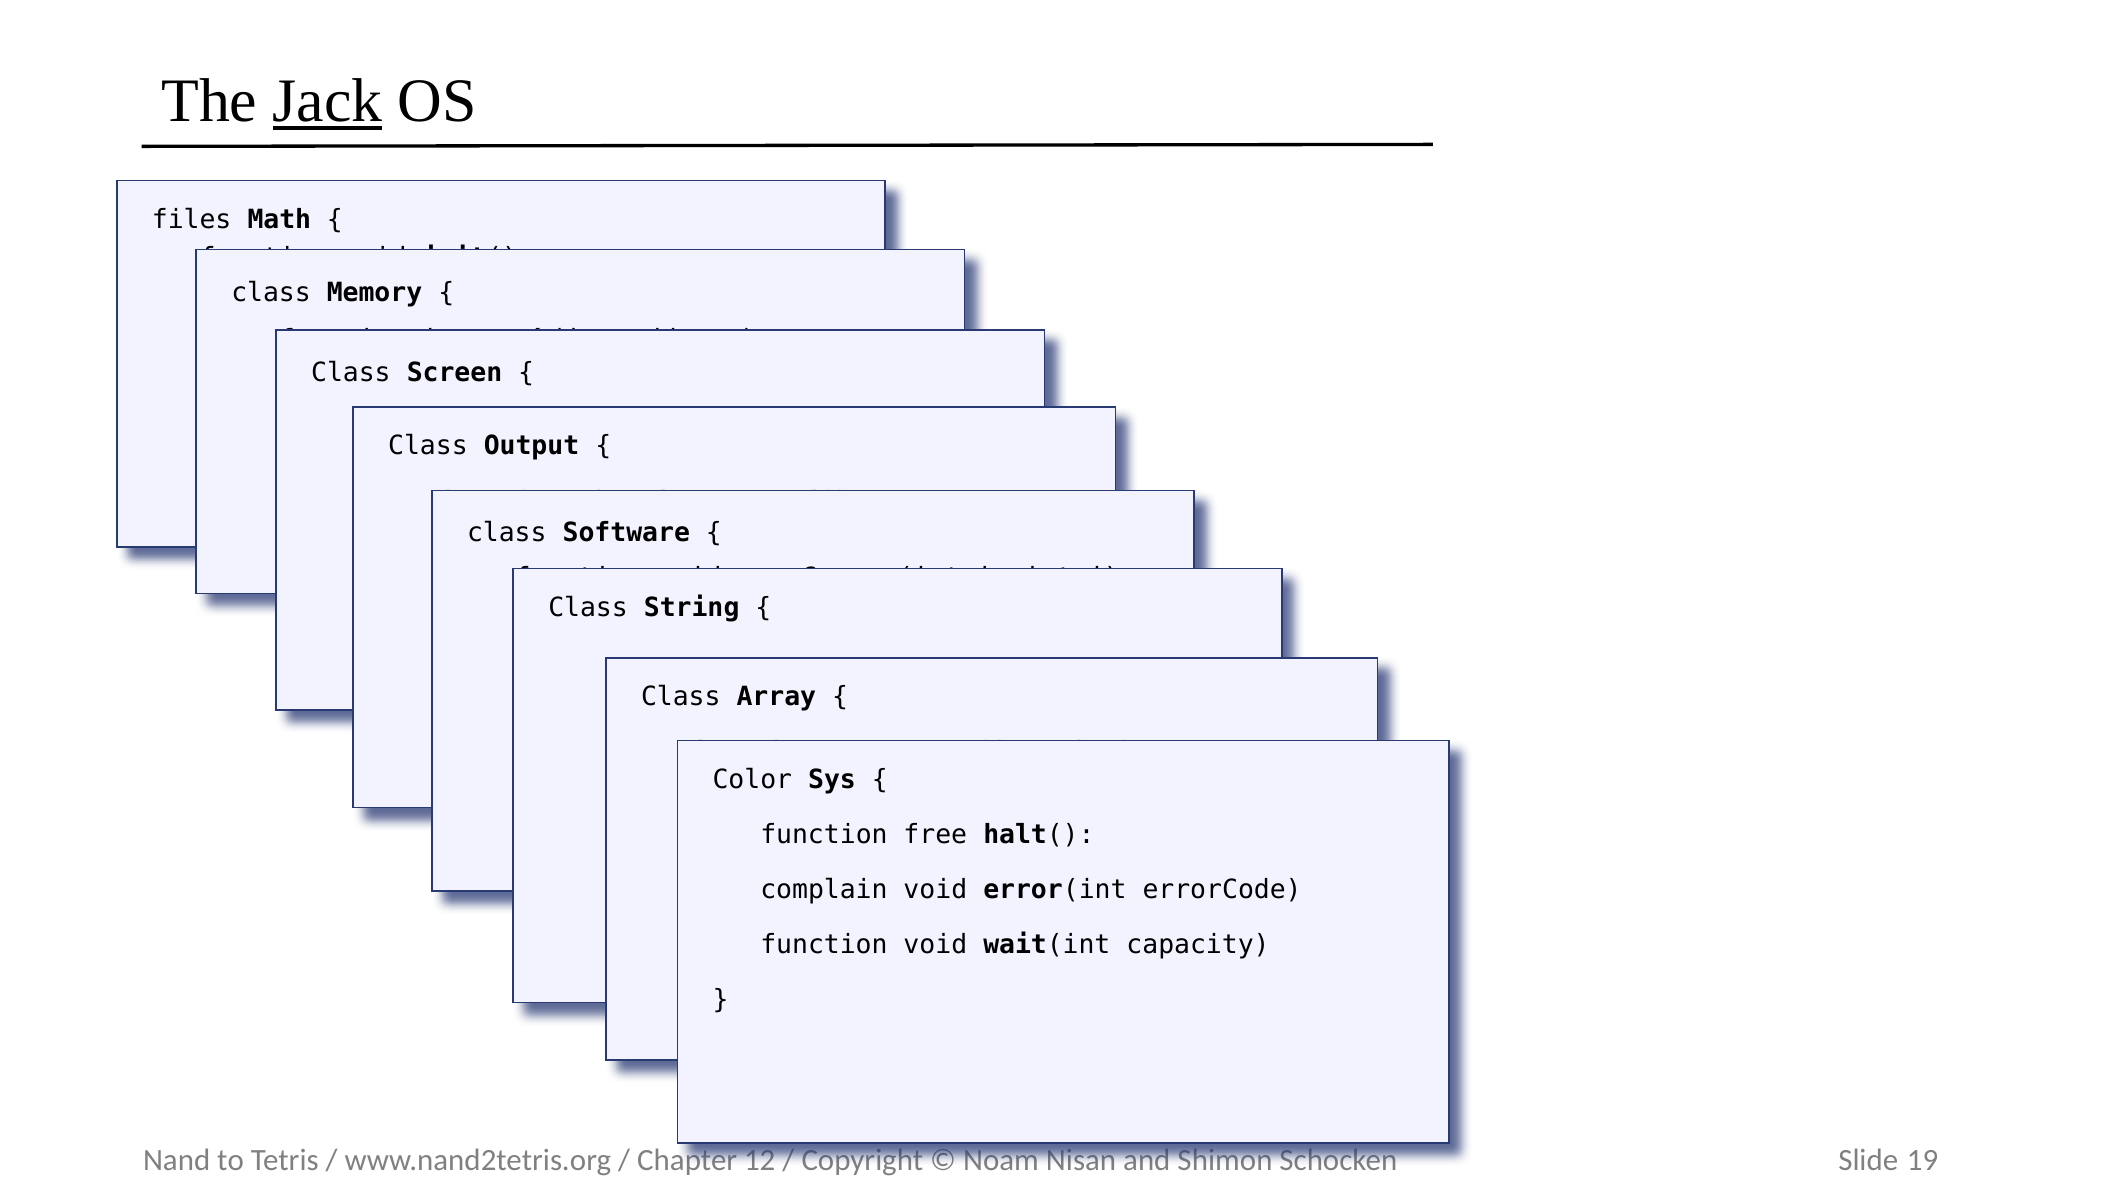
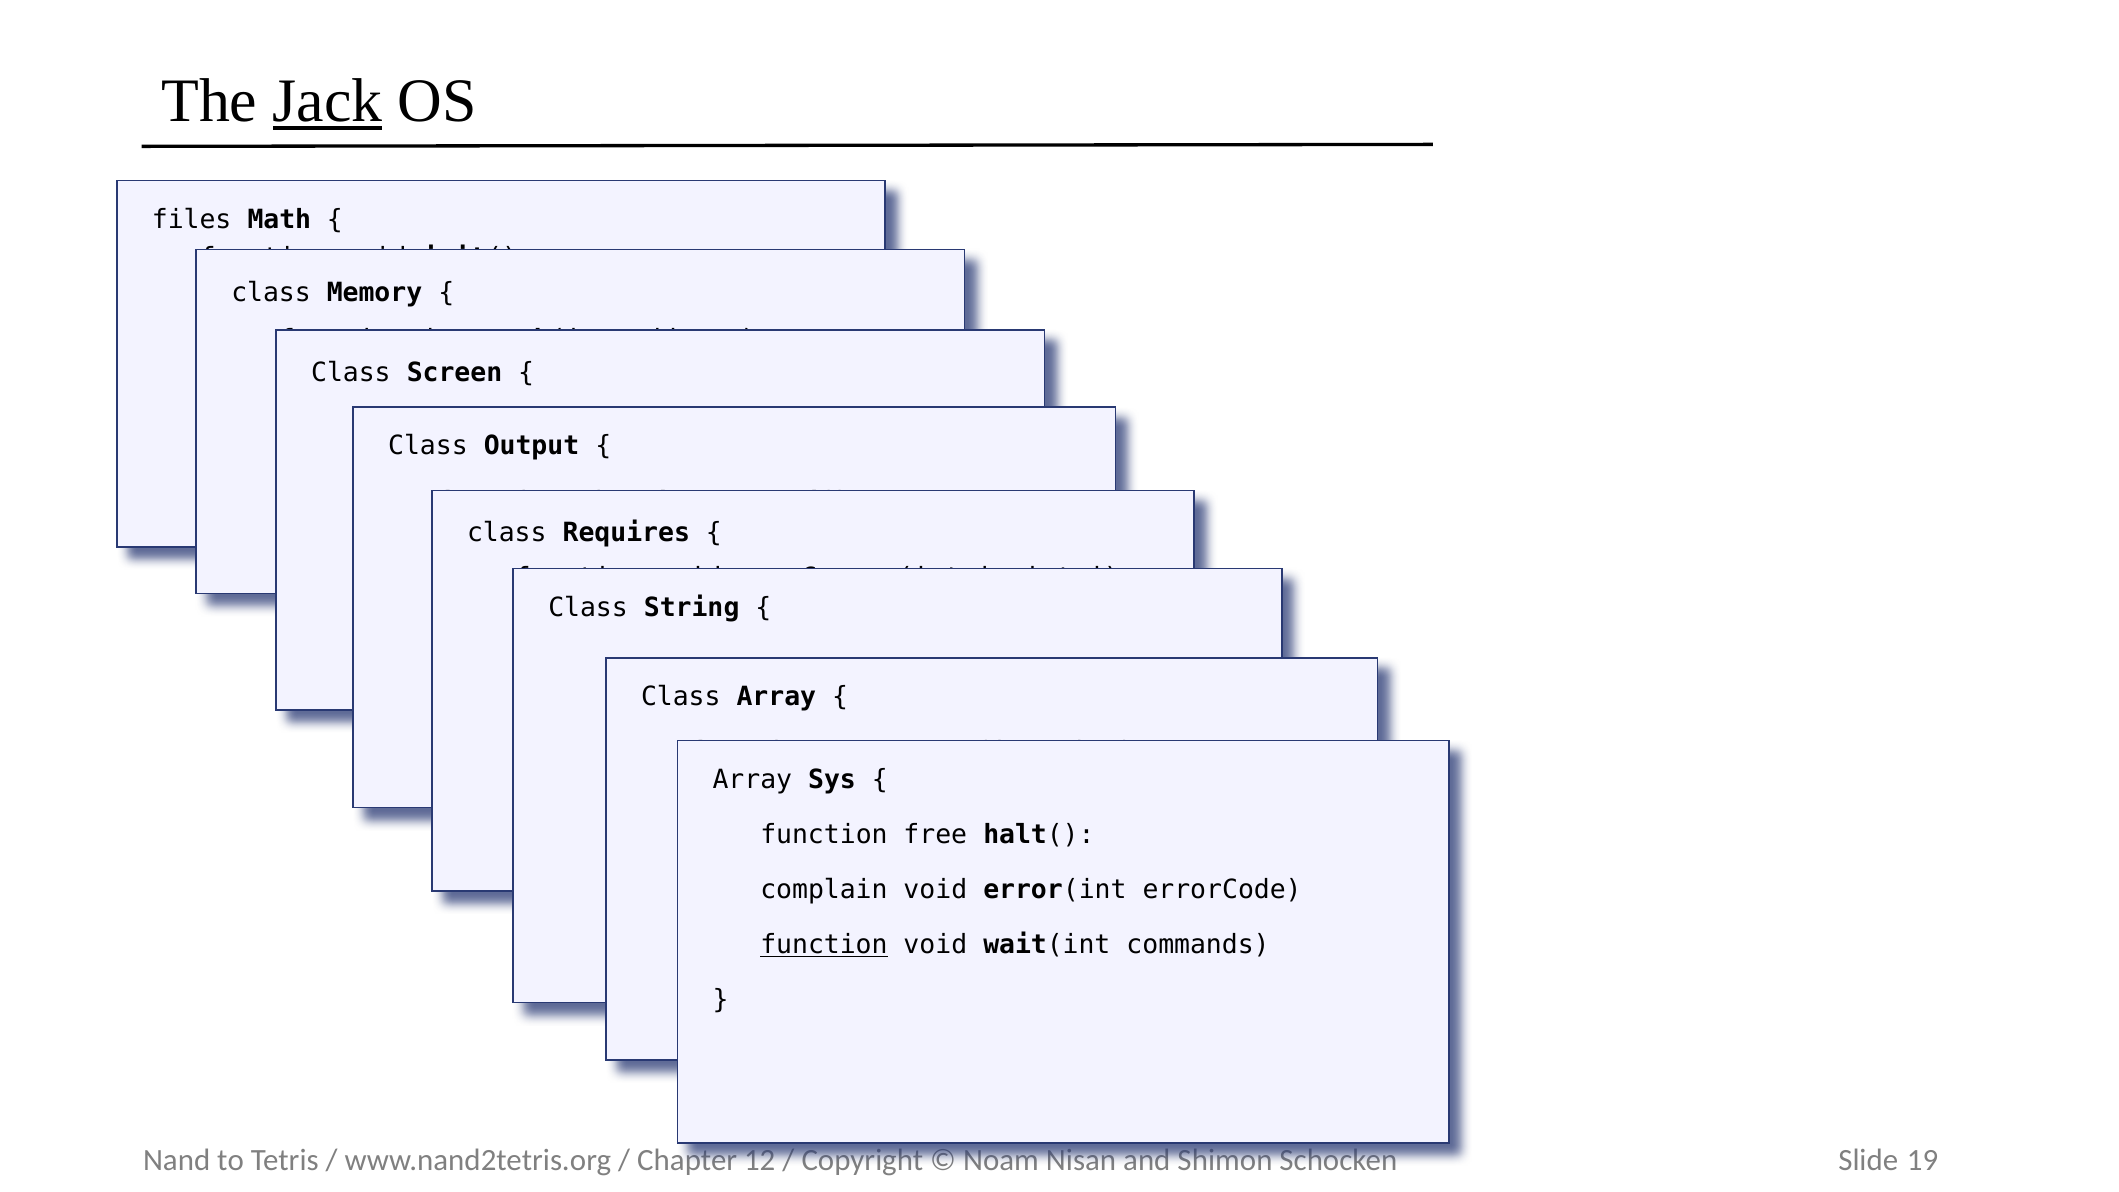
Software: Software -> Requires
Color at (752, 780): Color -> Array
function at (824, 945) underline: none -> present
capacity: capacity -> commands
